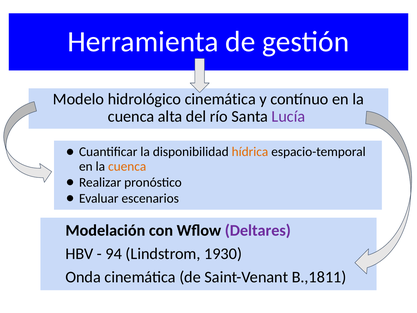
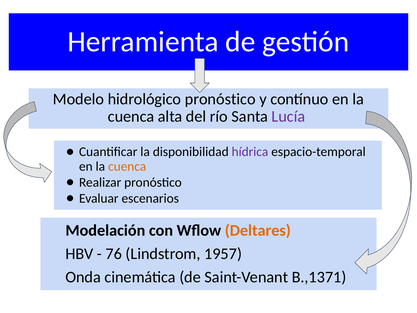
hidrológico cinemática: cinemática -> pronóstico
hídrica colour: orange -> purple
Deltares colour: purple -> orange
94: 94 -> 76
1930: 1930 -> 1957
B.,1811: B.,1811 -> B.,1371
